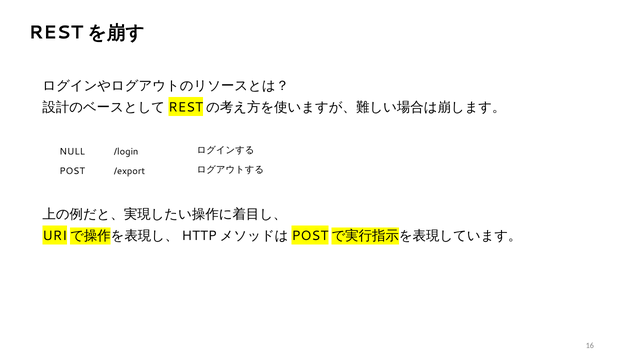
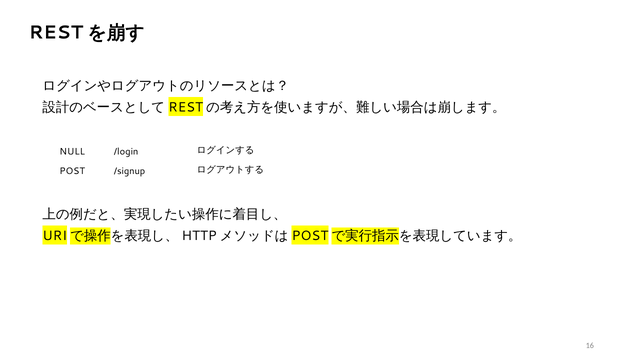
/export: /export -> /signup
